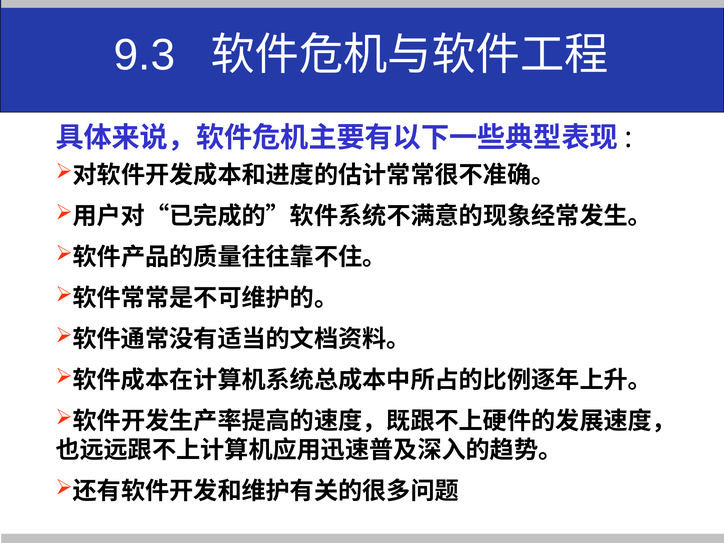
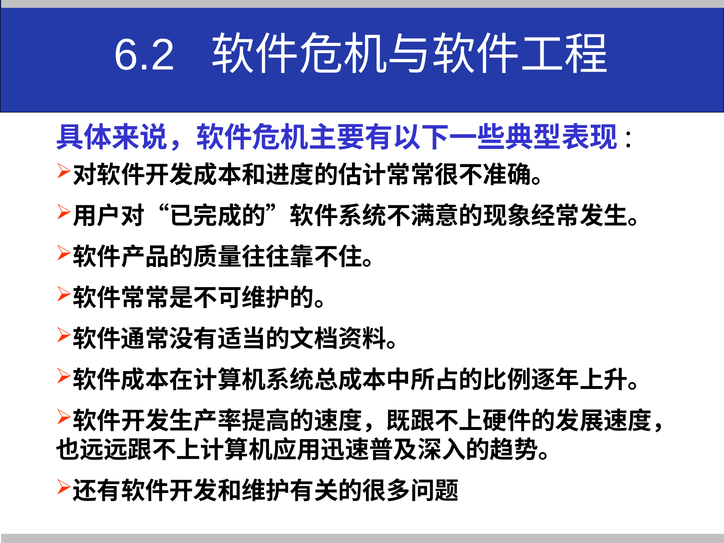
9.3: 9.3 -> 6.2
